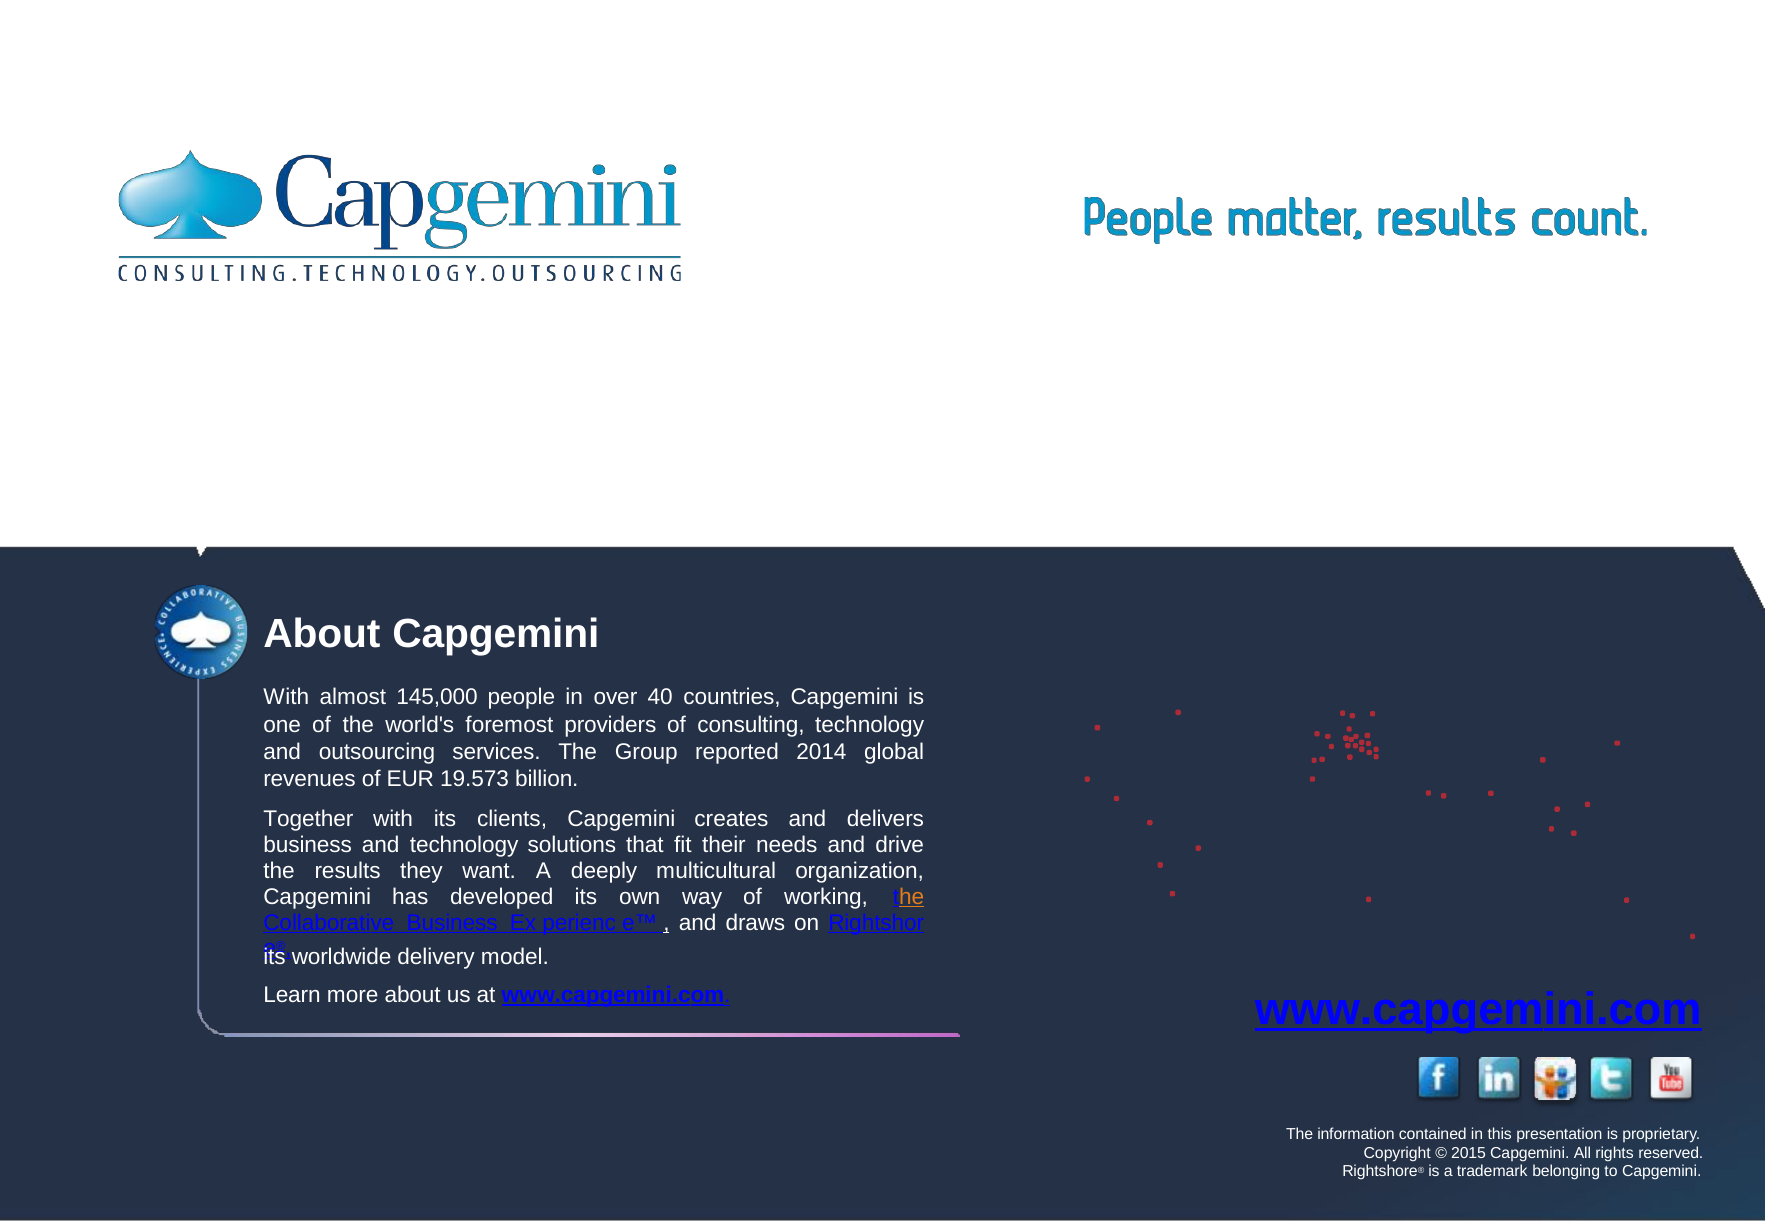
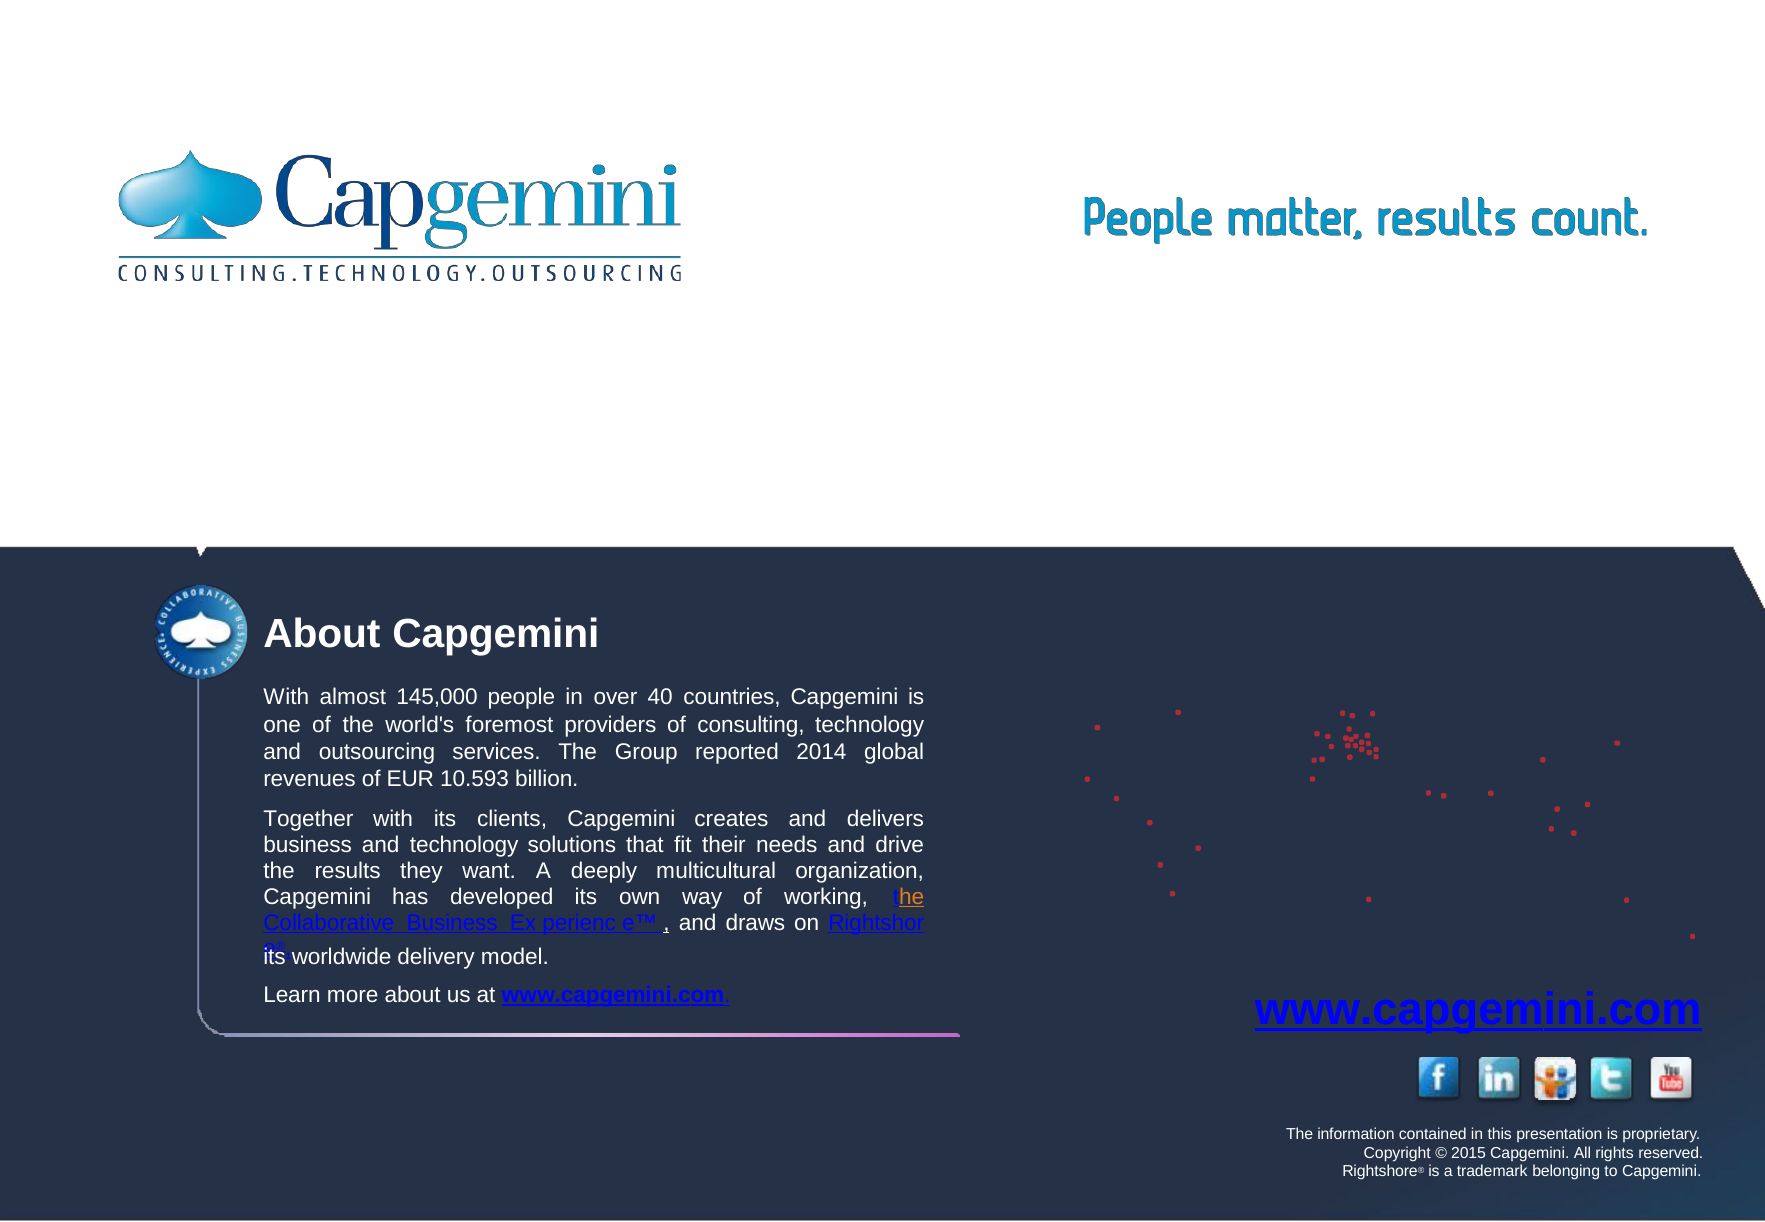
19.573: 19.573 -> 10.593
